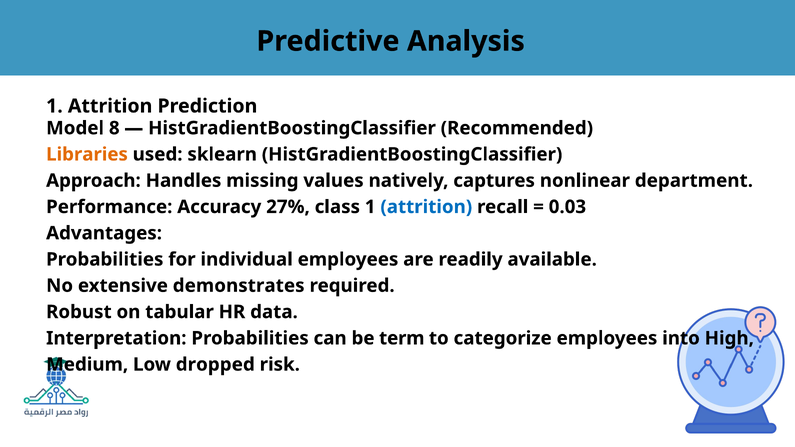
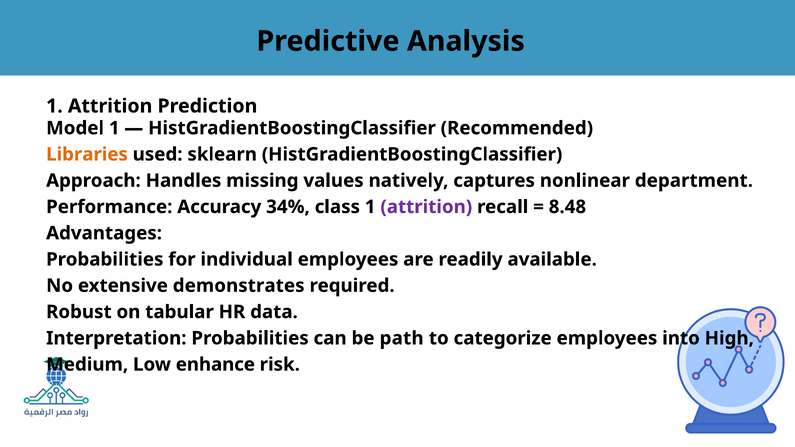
Model 8: 8 -> 1
27%: 27% -> 34%
attrition at (426, 207) colour: blue -> purple
0.03: 0.03 -> 8.48
term: term -> path
dropped: dropped -> enhance
